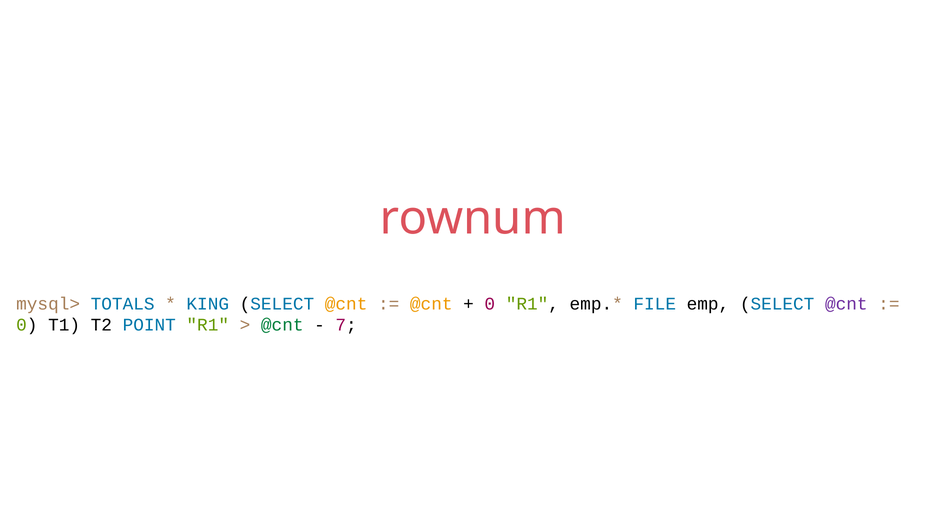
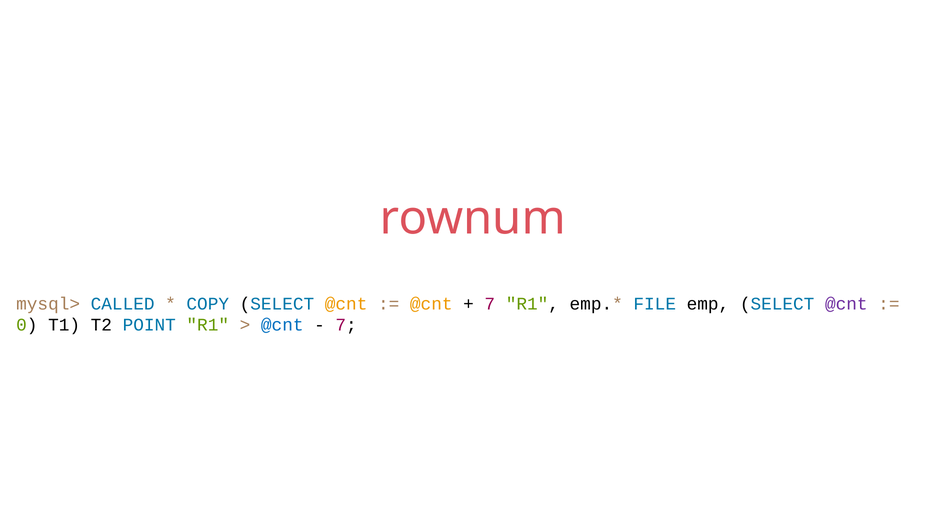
TOTALS: TOTALS -> CALLED
KING: KING -> COPY
0 at (490, 304): 0 -> 7
@cnt at (282, 325) colour: green -> blue
